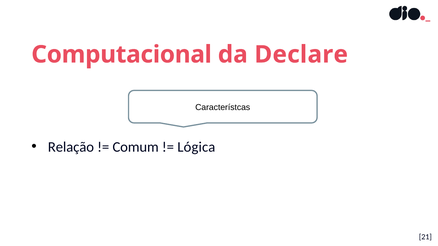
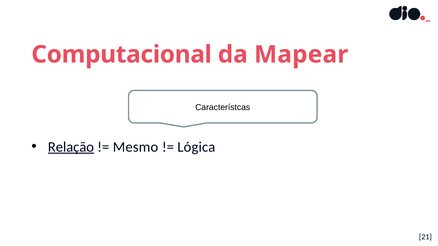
Declare: Declare -> Mapear
Relação underline: none -> present
Comum: Comum -> Mesmo
